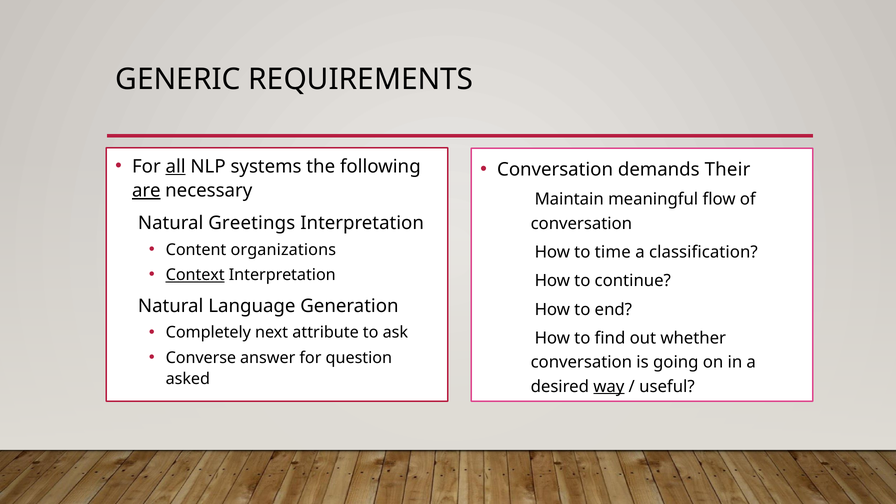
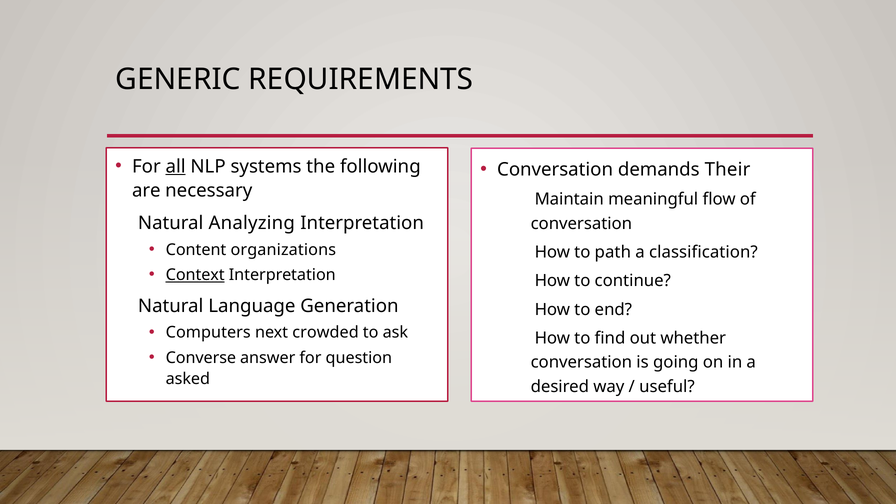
are underline: present -> none
Greetings: Greetings -> Analyzing
time: time -> path
Completely: Completely -> Computers
attribute: attribute -> crowded
way underline: present -> none
